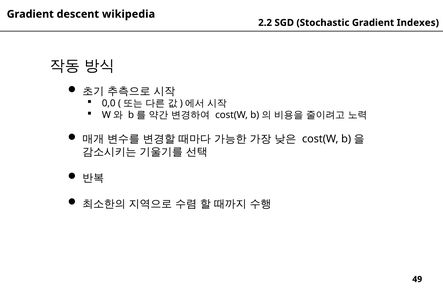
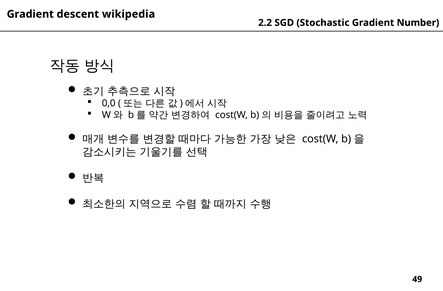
Indexes: Indexes -> Number
